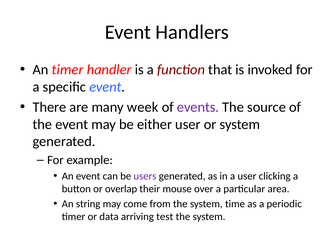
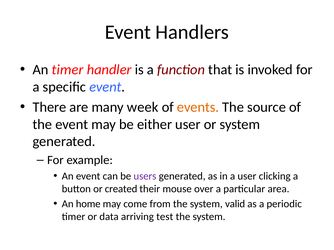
events colour: purple -> orange
overlap: overlap -> created
string: string -> home
time: time -> valid
